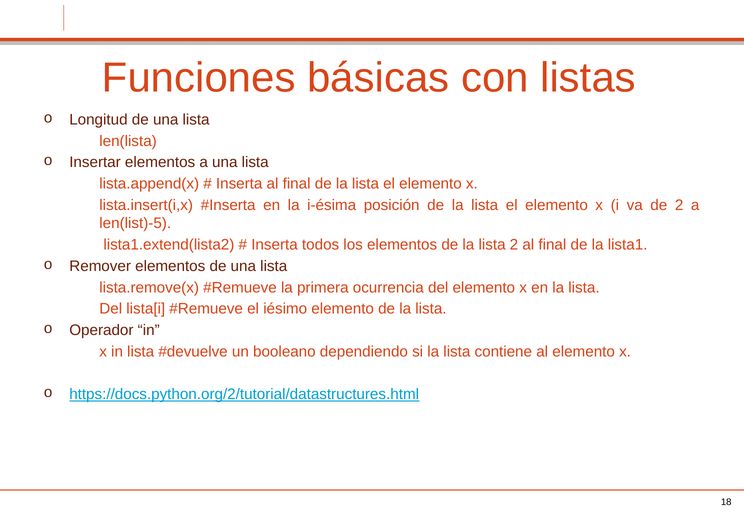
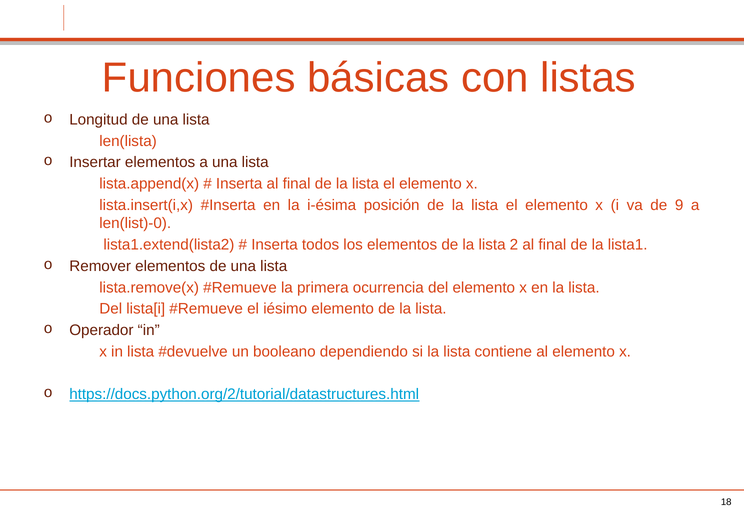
de 2: 2 -> 9
len(list)-5: len(list)-5 -> len(list)-0
